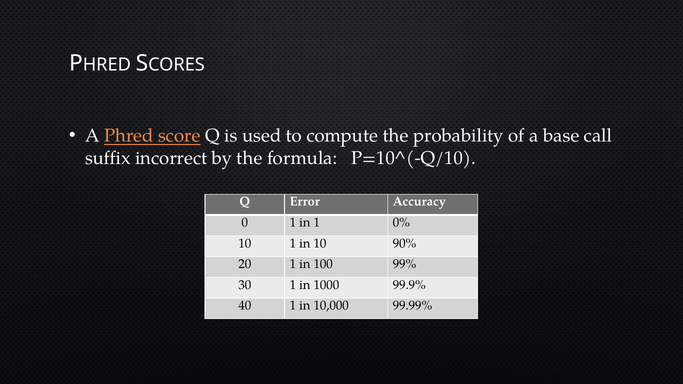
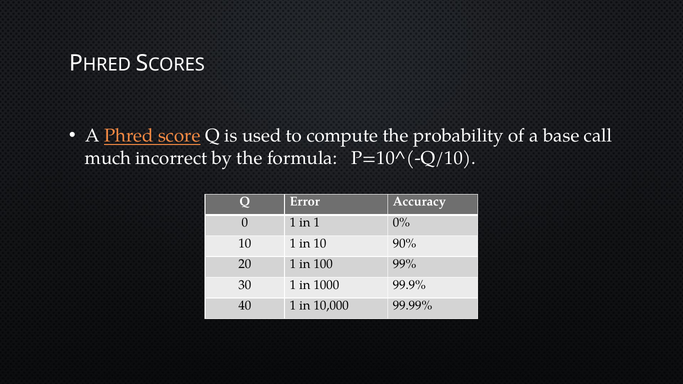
suffix: suffix -> much
